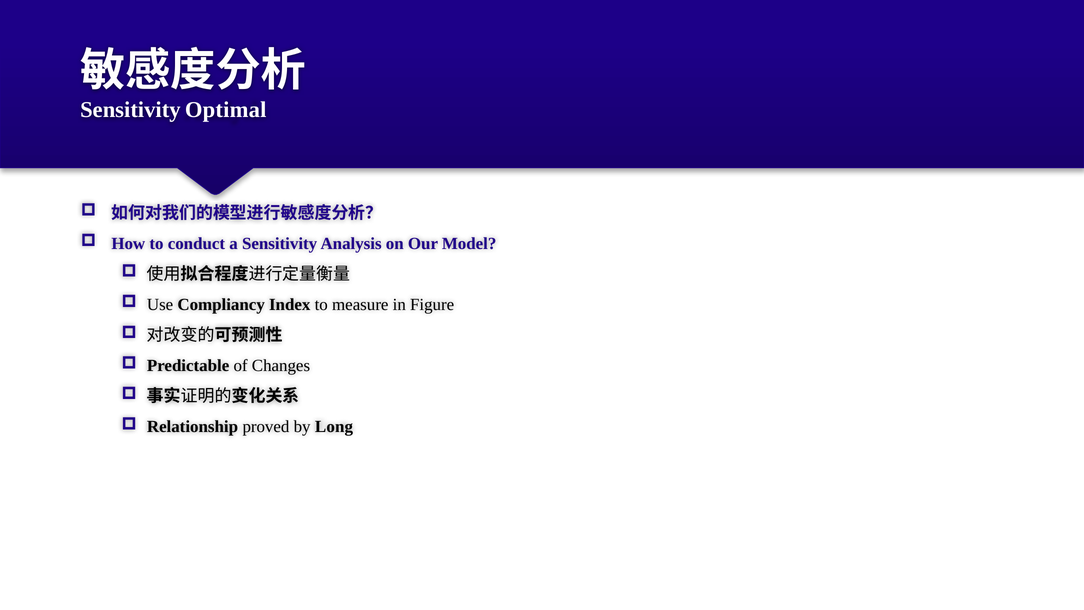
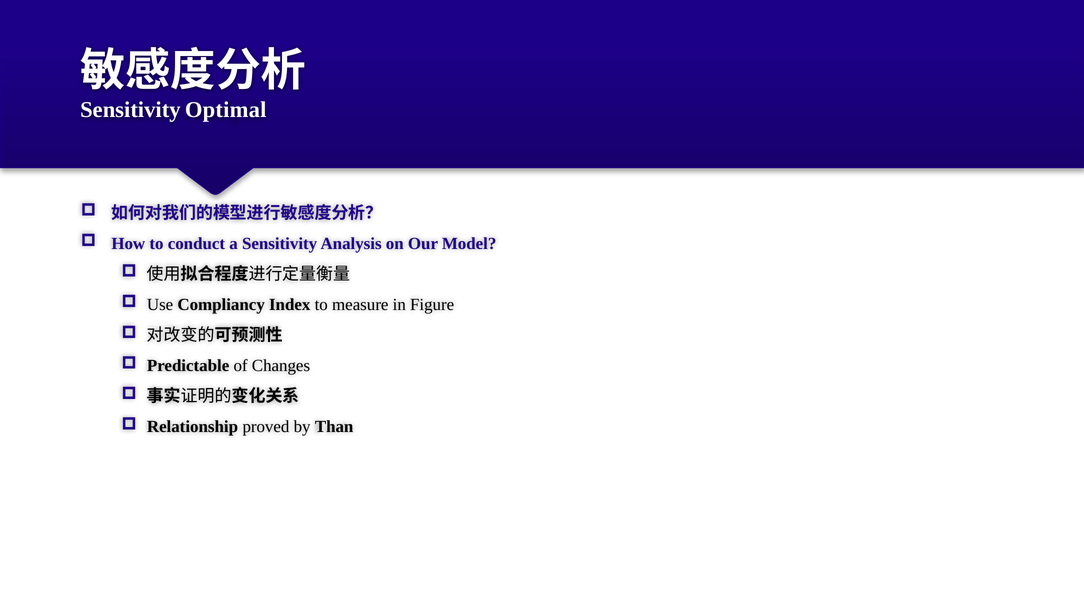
Long: Long -> Than
